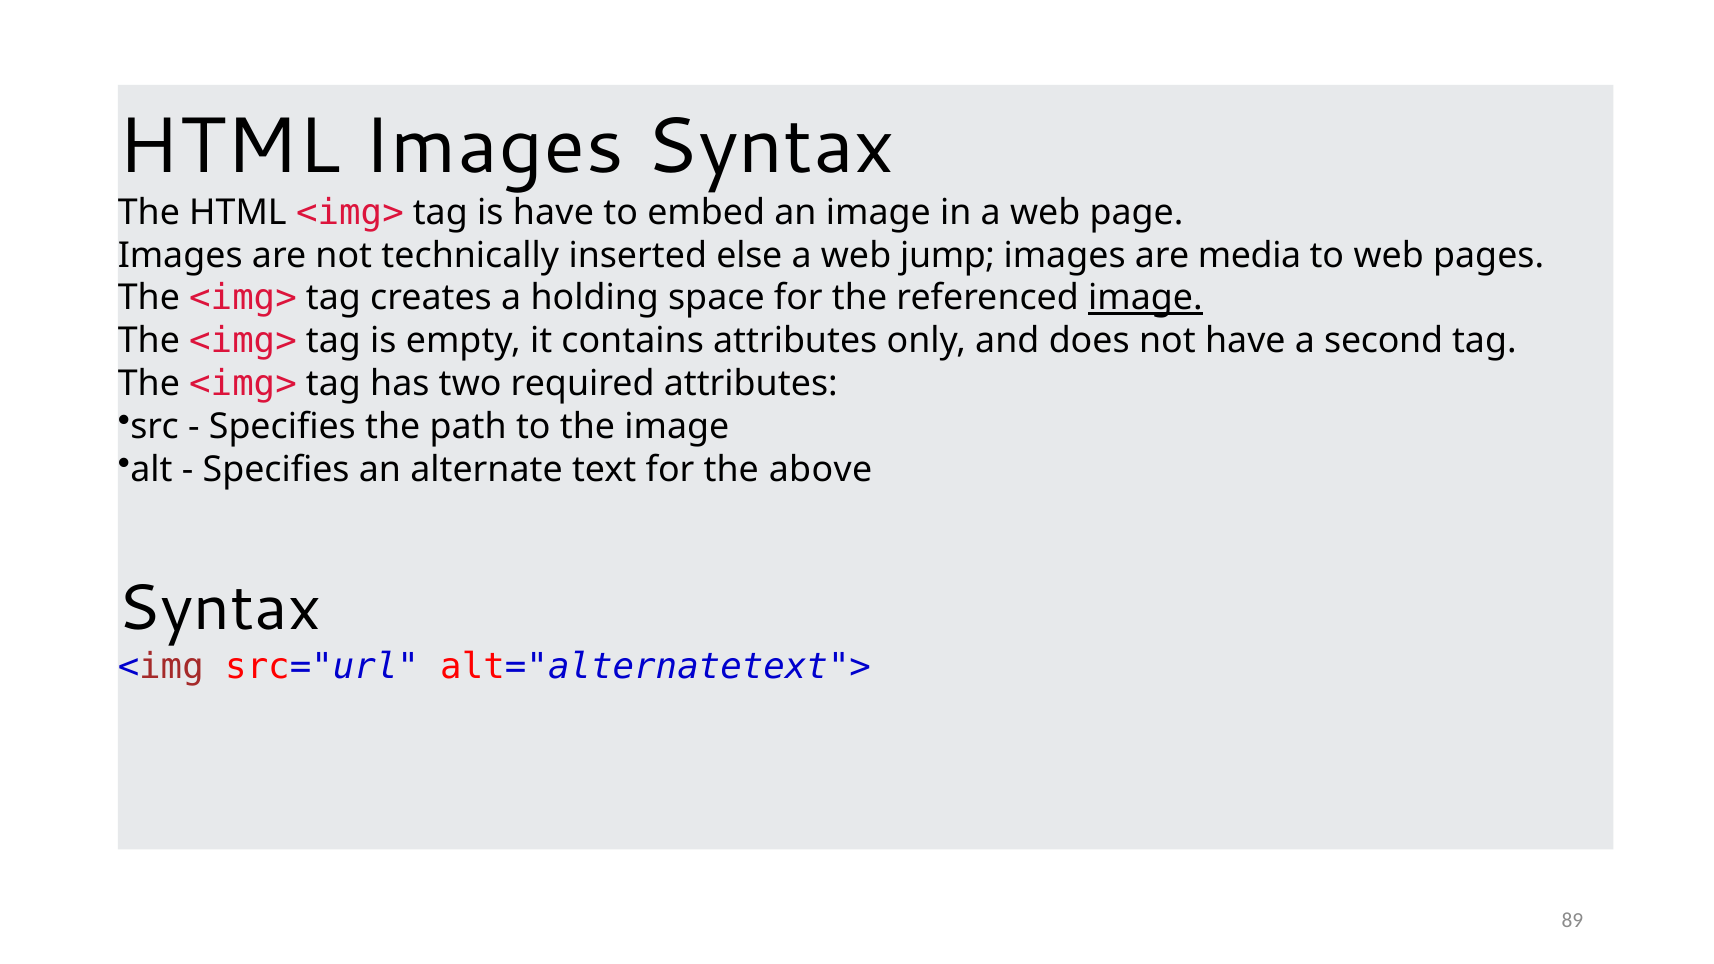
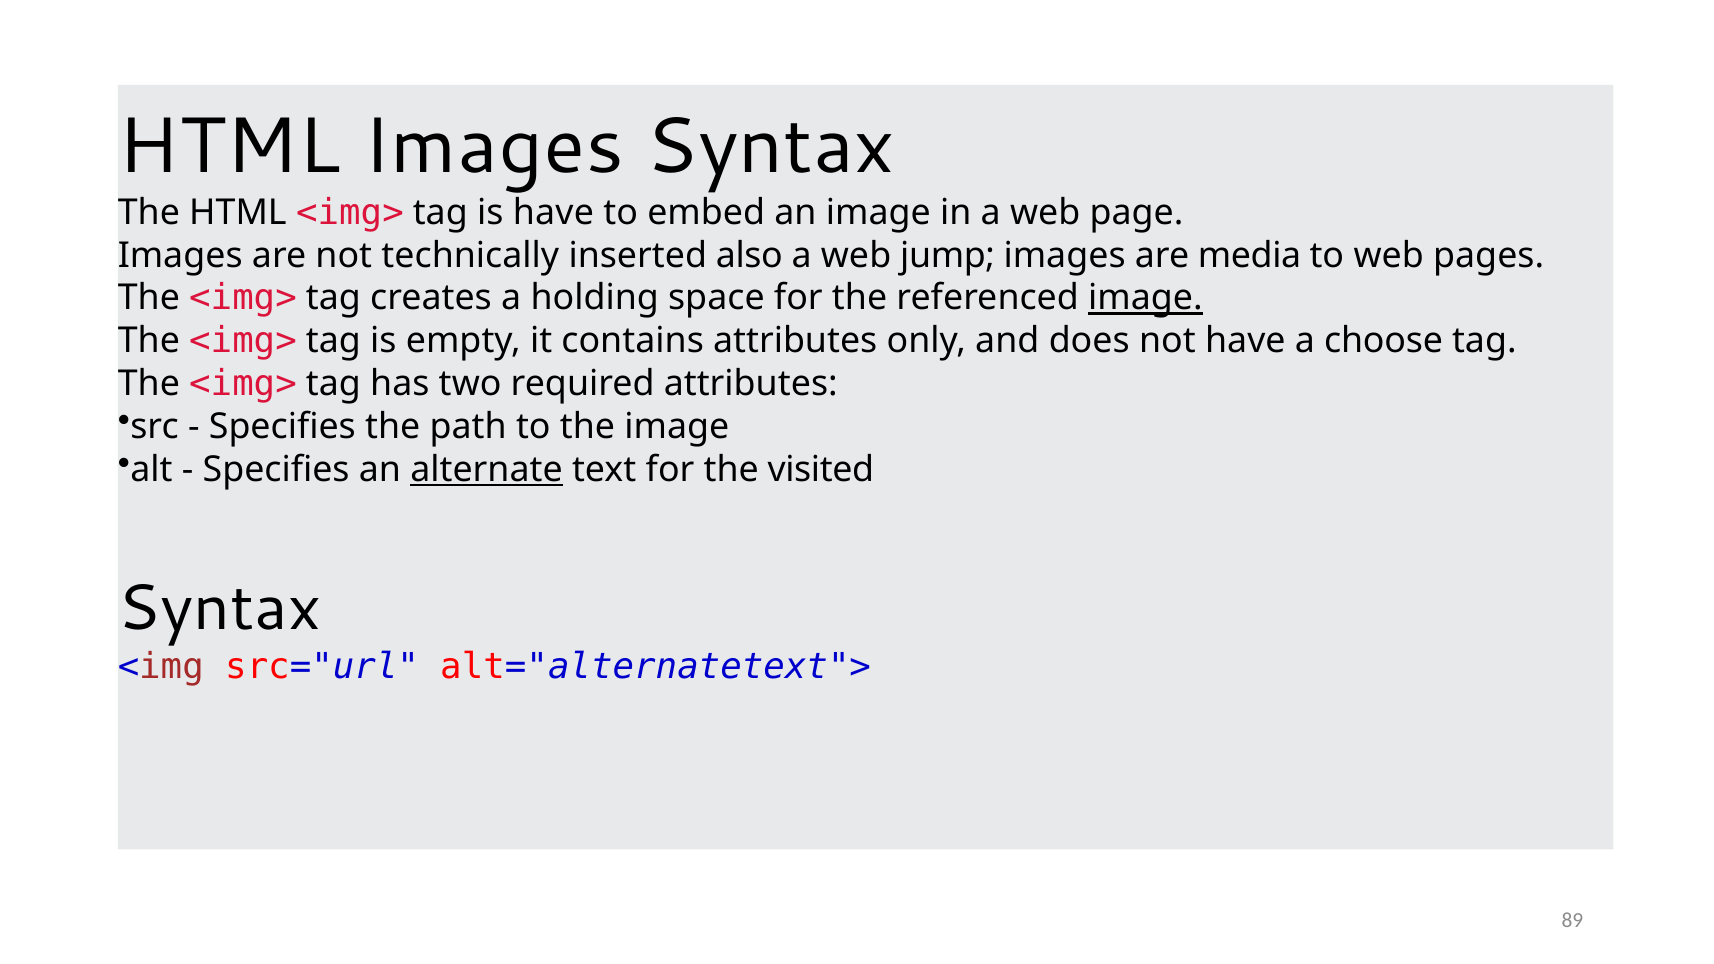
else: else -> also
second: second -> choose
alternate underline: none -> present
above: above -> visited
